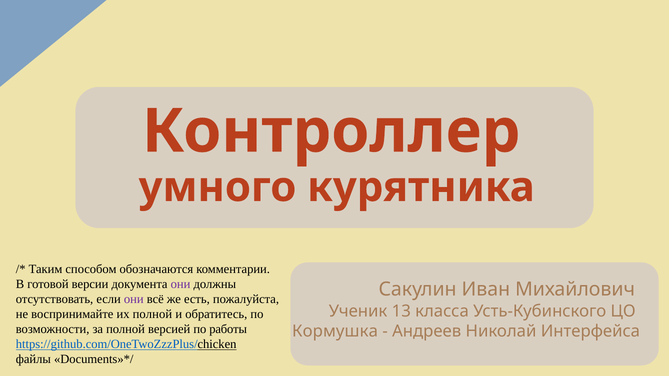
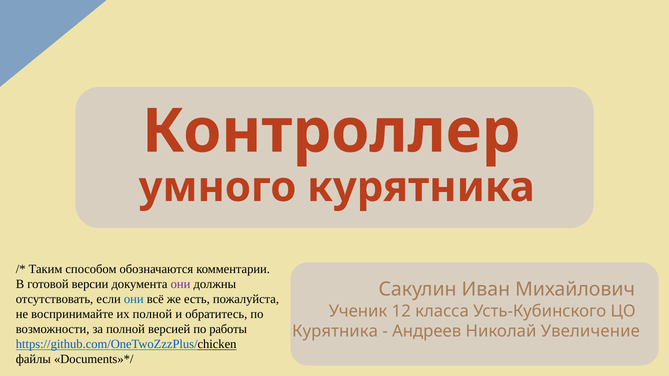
они at (134, 299) colour: purple -> blue
13: 13 -> 12
Кормушка at (335, 331): Кормушка -> Курятника
Интерфейса: Интерфейса -> Увеличение
